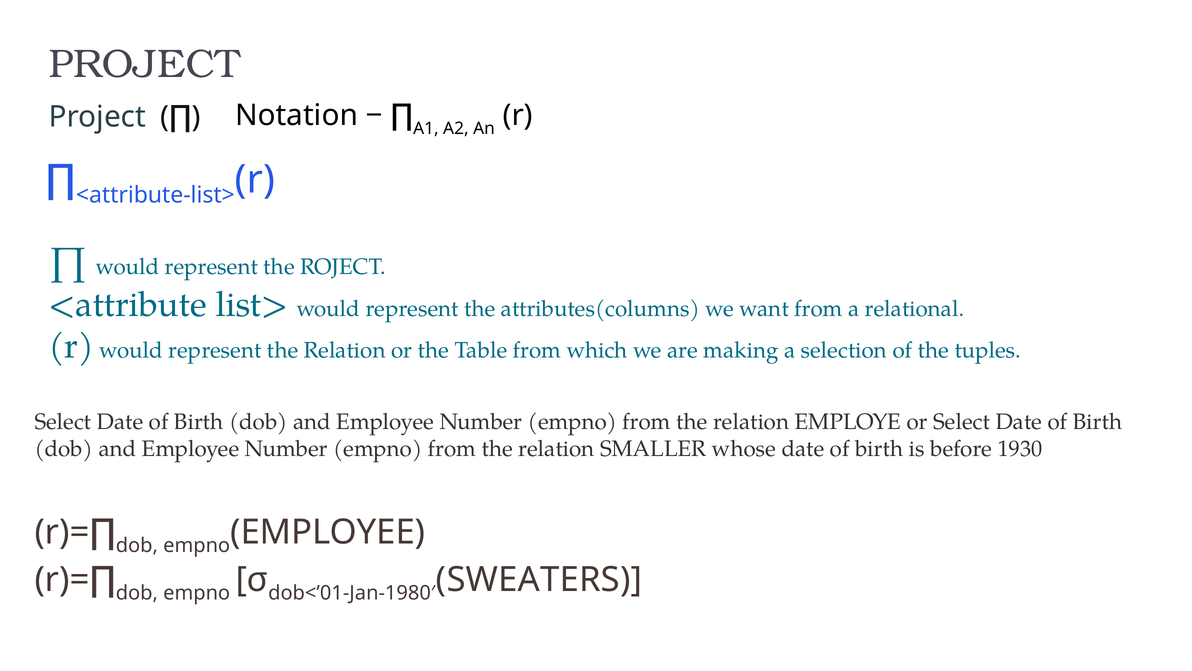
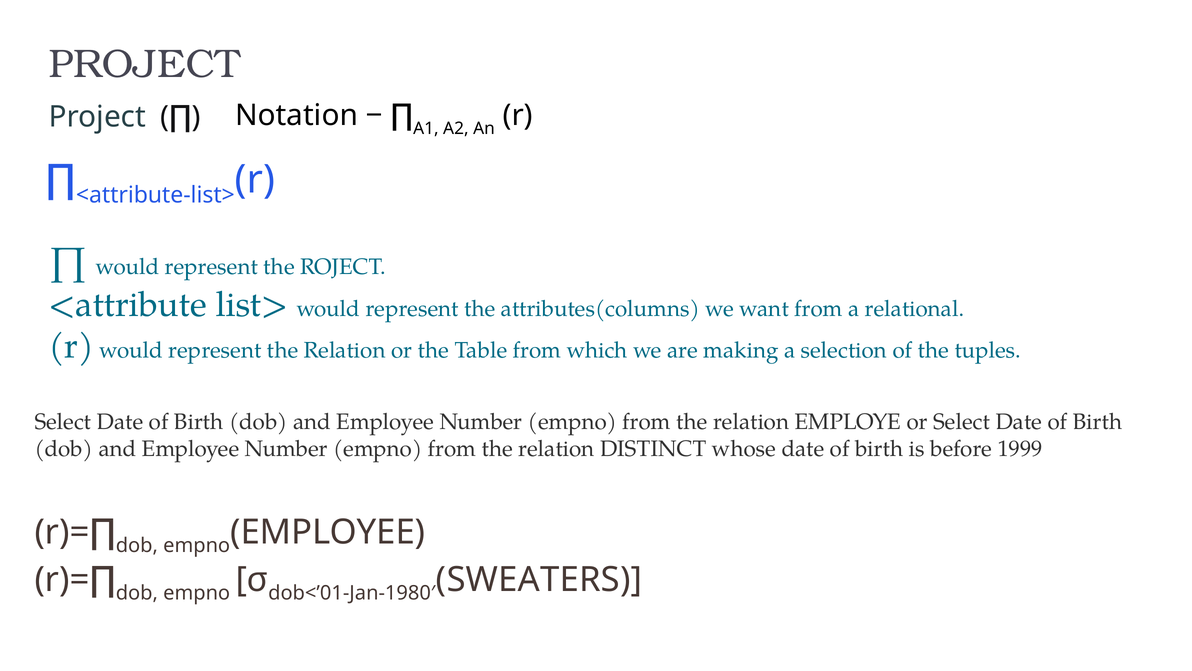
SMALLER: SMALLER -> DISTINCT
1930: 1930 -> 1999
